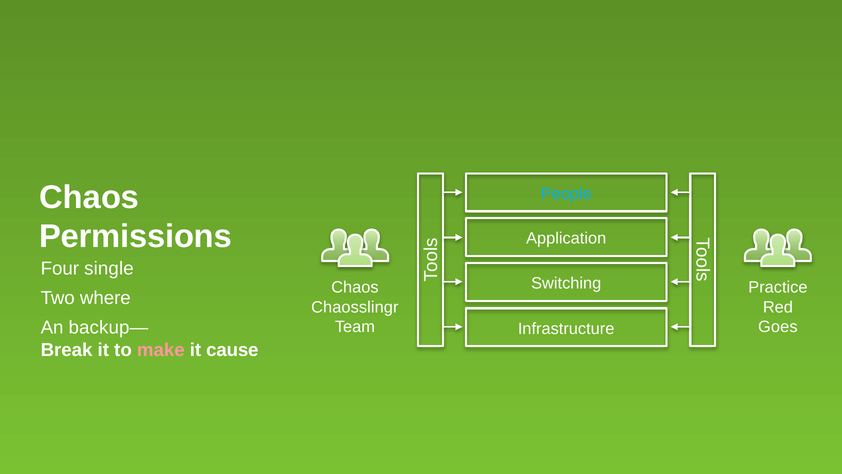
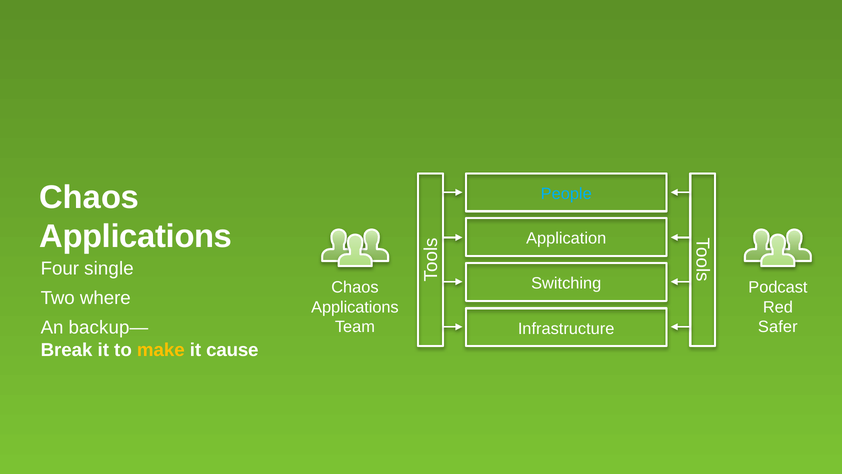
Permissions at (136, 236): Permissions -> Applications
Practice: Practice -> Podcast
Chaosslingr at (355, 307): Chaosslingr -> Applications
Goes: Goes -> Safer
make colour: pink -> yellow
